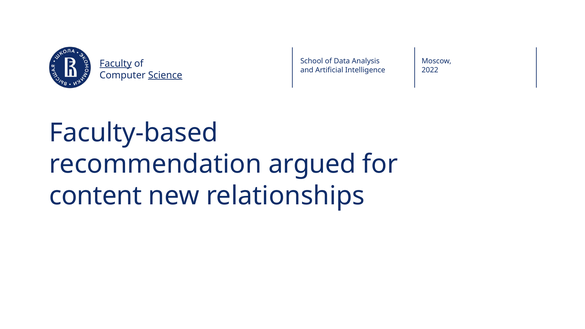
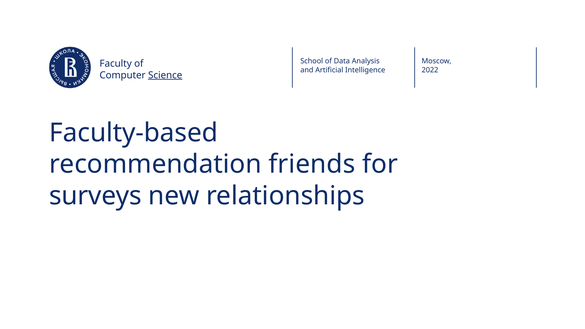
Faculty underline: present -> none
argued: argued -> friends
content: content -> surveys
